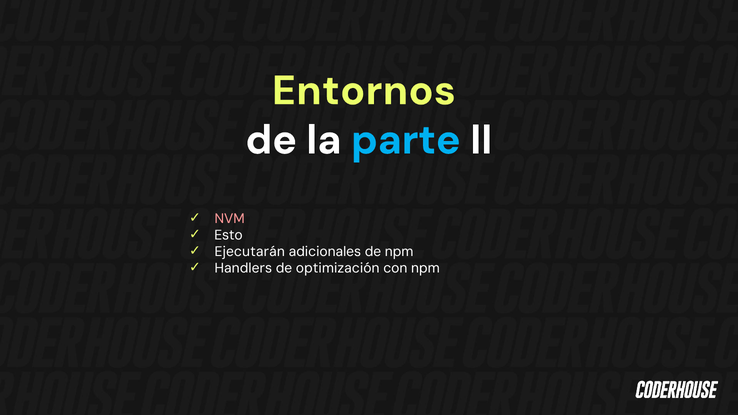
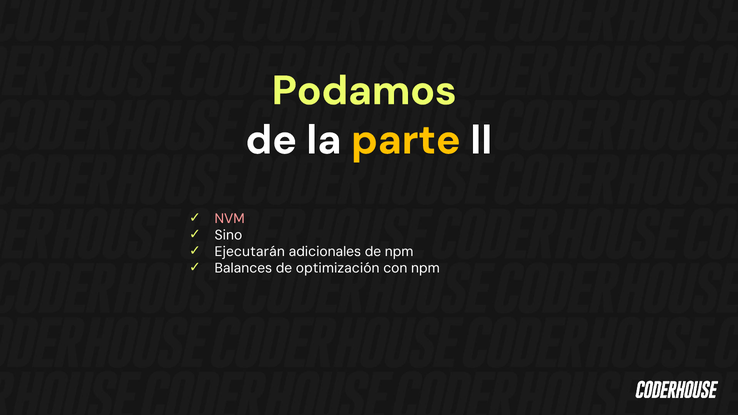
Entornos: Entornos -> Podamos
parte colour: light blue -> yellow
Esto: Esto -> Sino
Handlers: Handlers -> Balances
